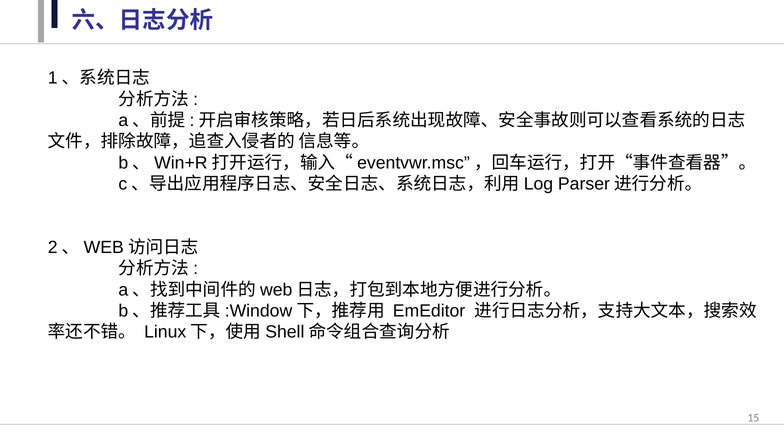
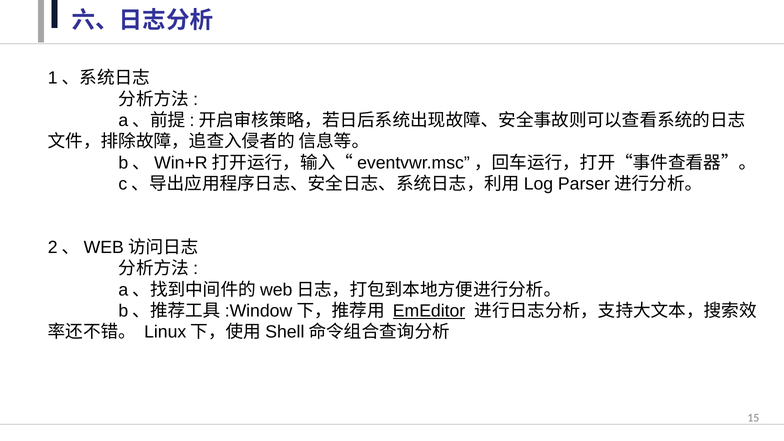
EmEditor underline: none -> present
